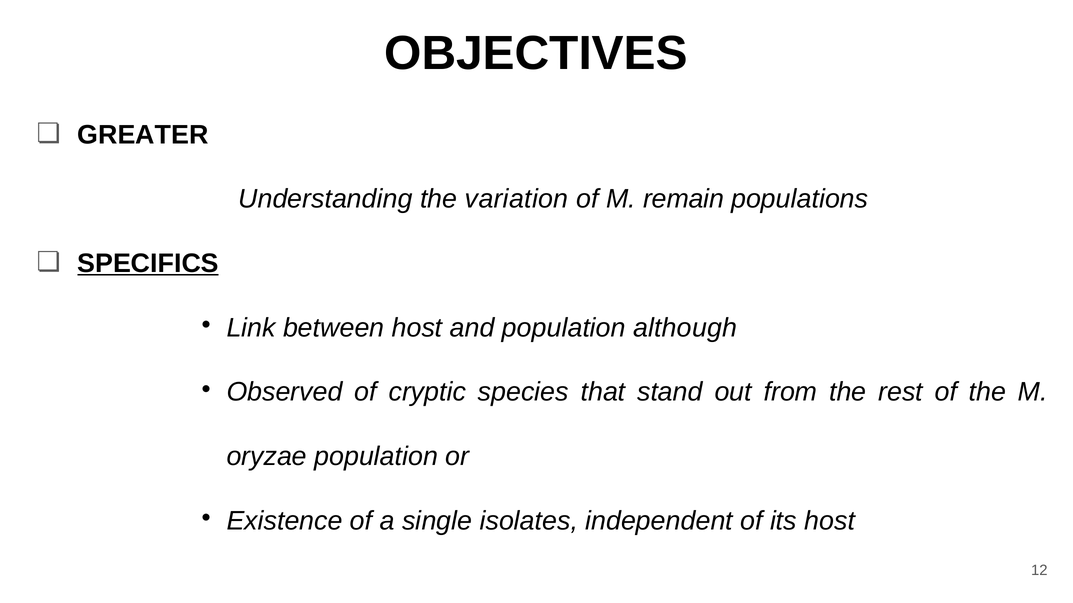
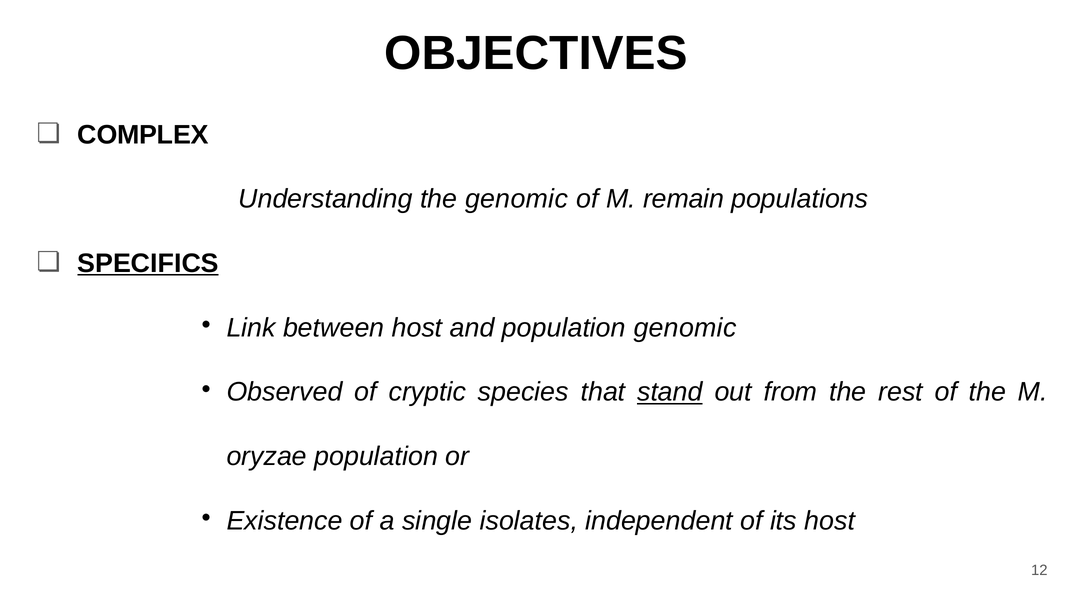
GREATER: GREATER -> COMPLEX
the variation: variation -> genomic
population although: although -> genomic
stand underline: none -> present
